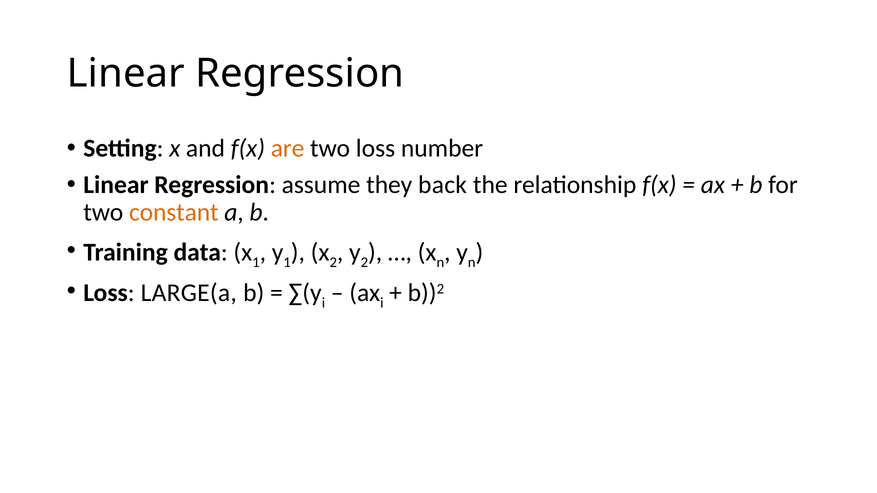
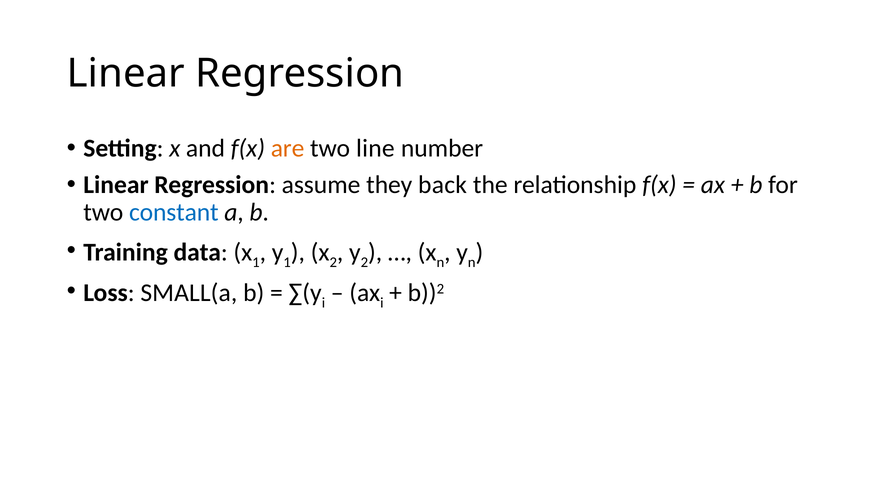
two loss: loss -> line
constant colour: orange -> blue
LARGE(a: LARGE(a -> SMALL(a
